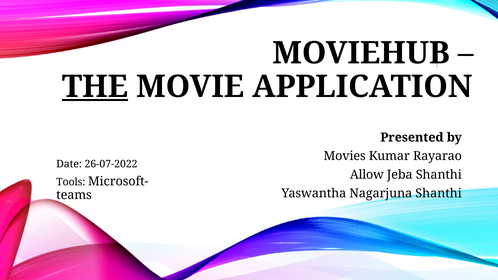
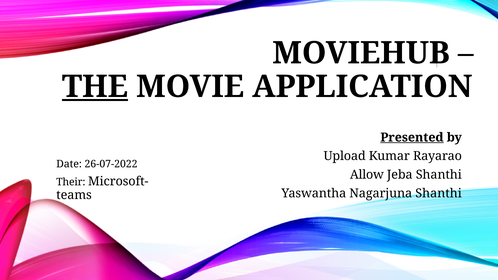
Presented underline: none -> present
Movies: Movies -> Upload
Tools: Tools -> Their
